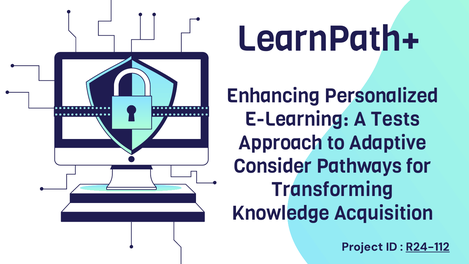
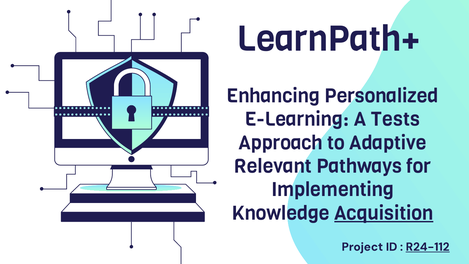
Consider: Consider -> Relevant
Transforming: Transforming -> Implementing
Acquisition underline: none -> present
